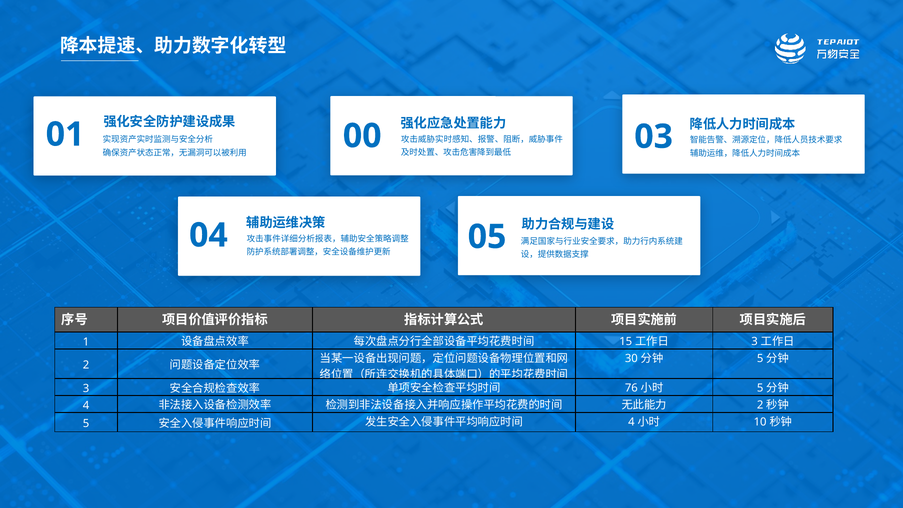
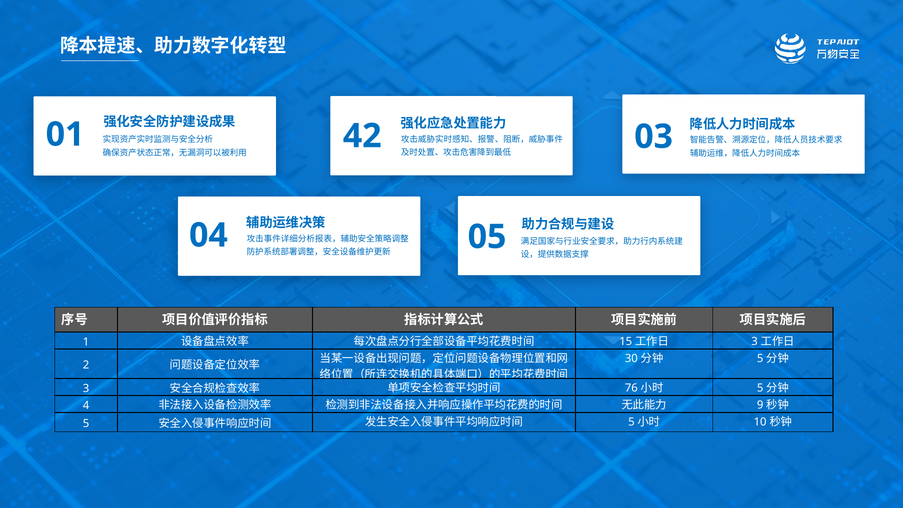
00: 00 -> 42
2 at (760, 405): 2 -> 9
4 at (631, 422): 4 -> 5
